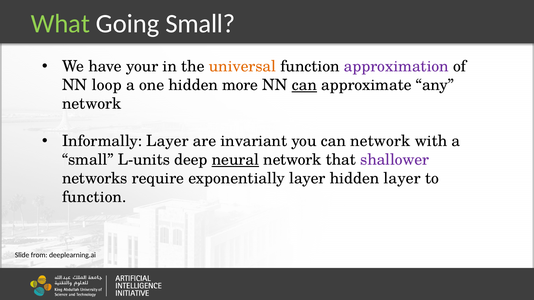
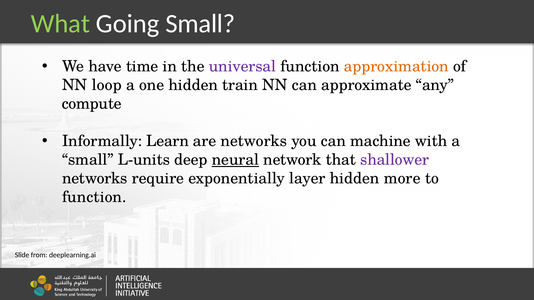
your: your -> time
universal colour: orange -> purple
approximation colour: purple -> orange
more: more -> train
can at (304, 85) underline: present -> none
network at (92, 104): network -> compute
Informally Layer: Layer -> Learn
are invariant: invariant -> networks
can network: network -> machine
hidden layer: layer -> more
